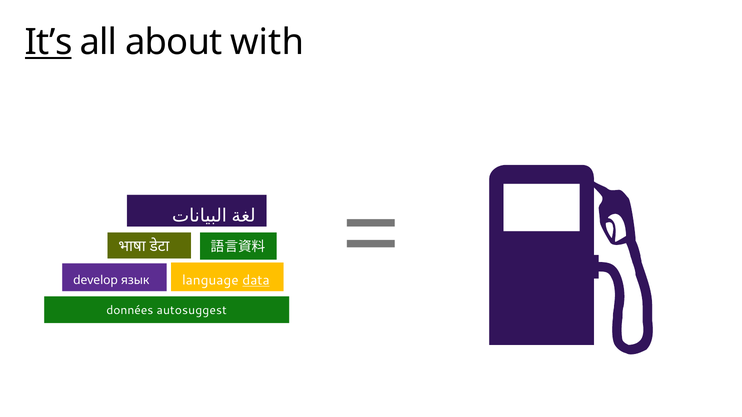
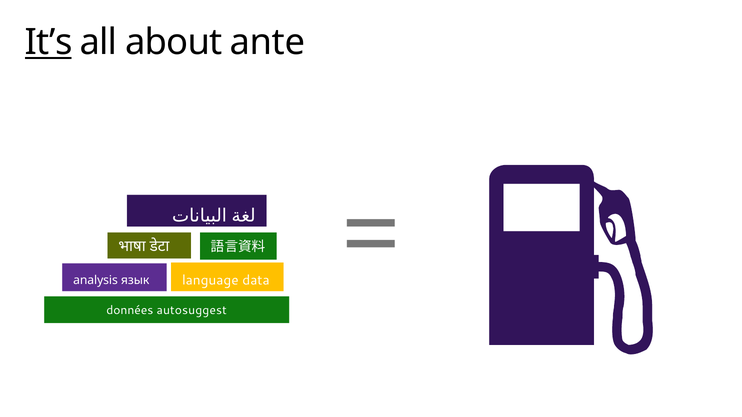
with: with -> ante
data underline: present -> none
develop: develop -> analysis
